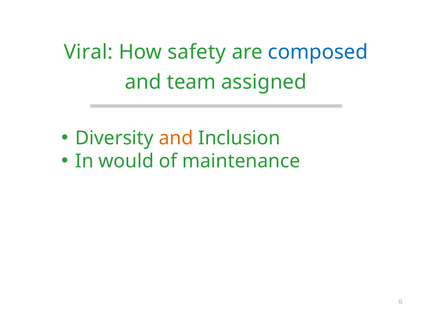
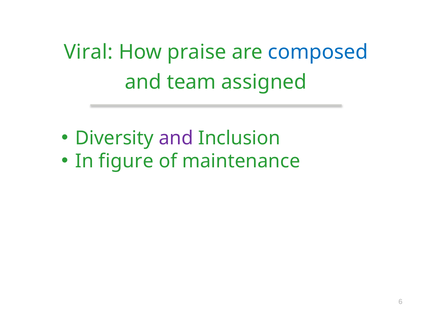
safety: safety -> praise
and at (176, 138) colour: orange -> purple
would: would -> figure
